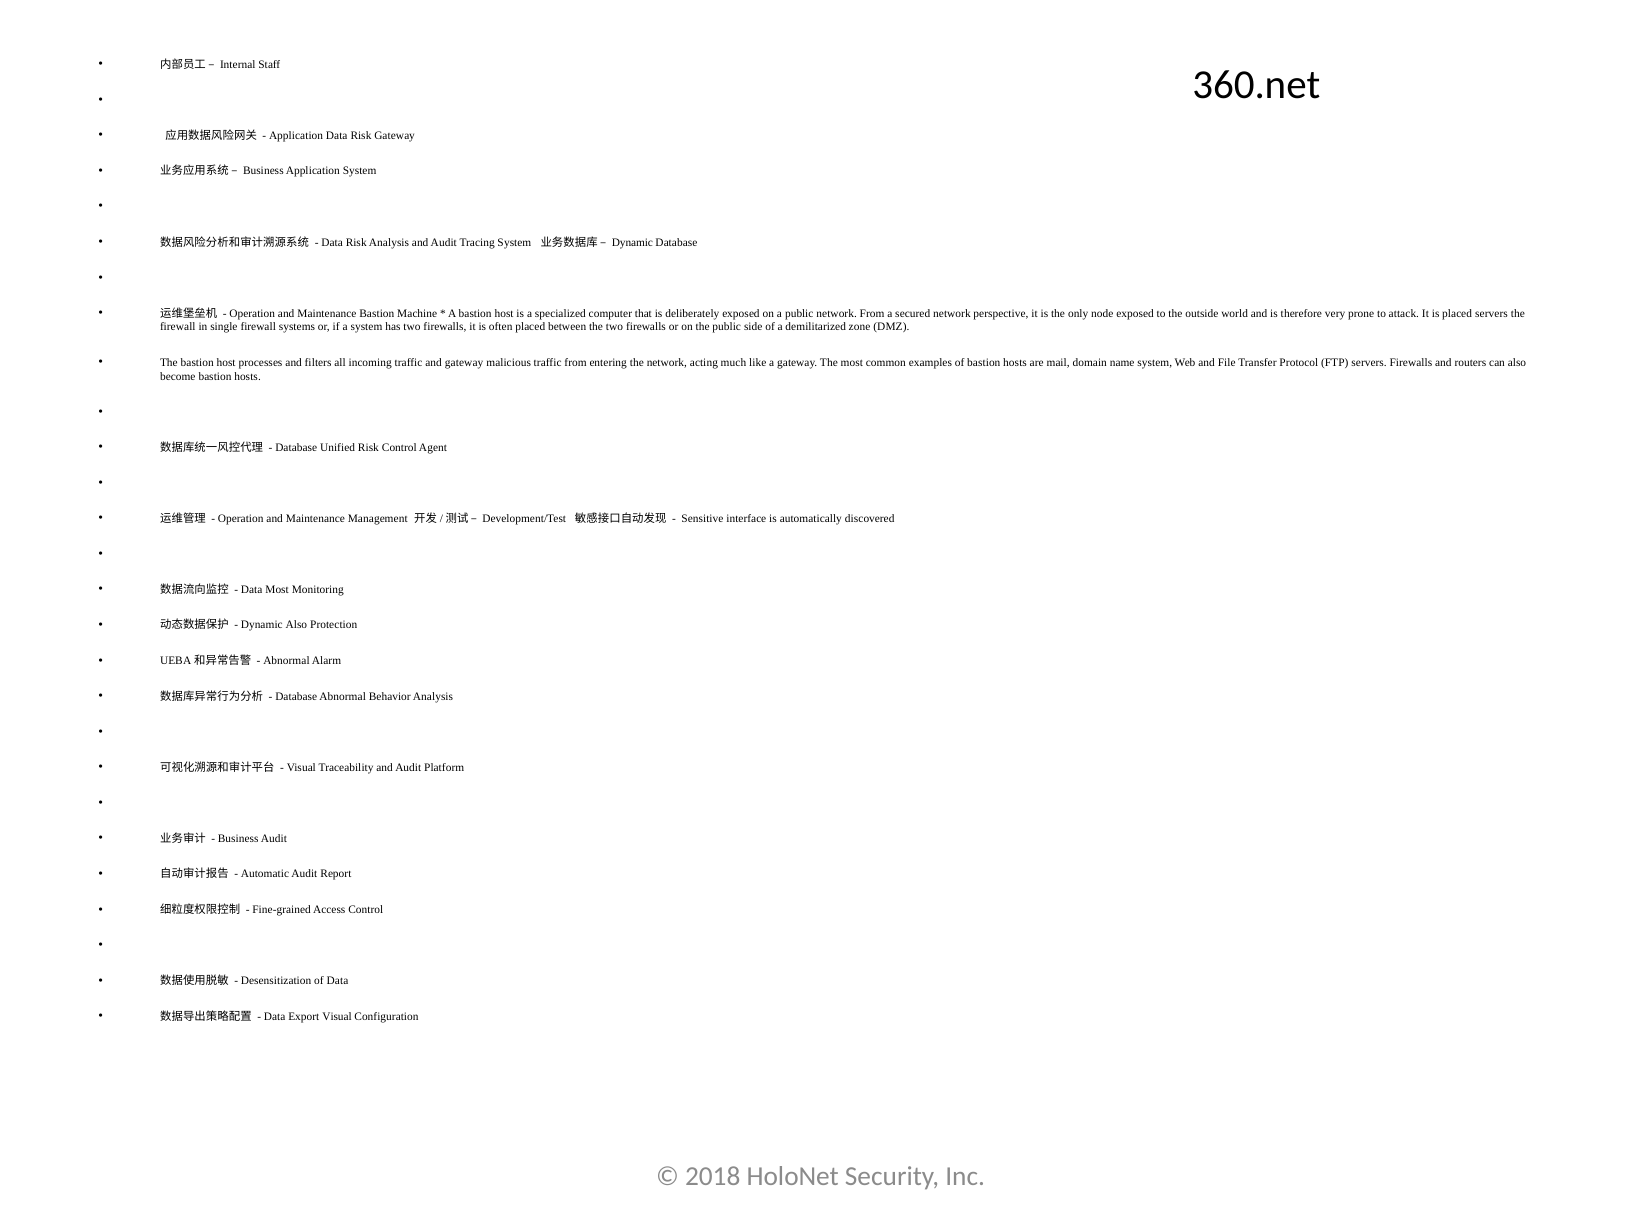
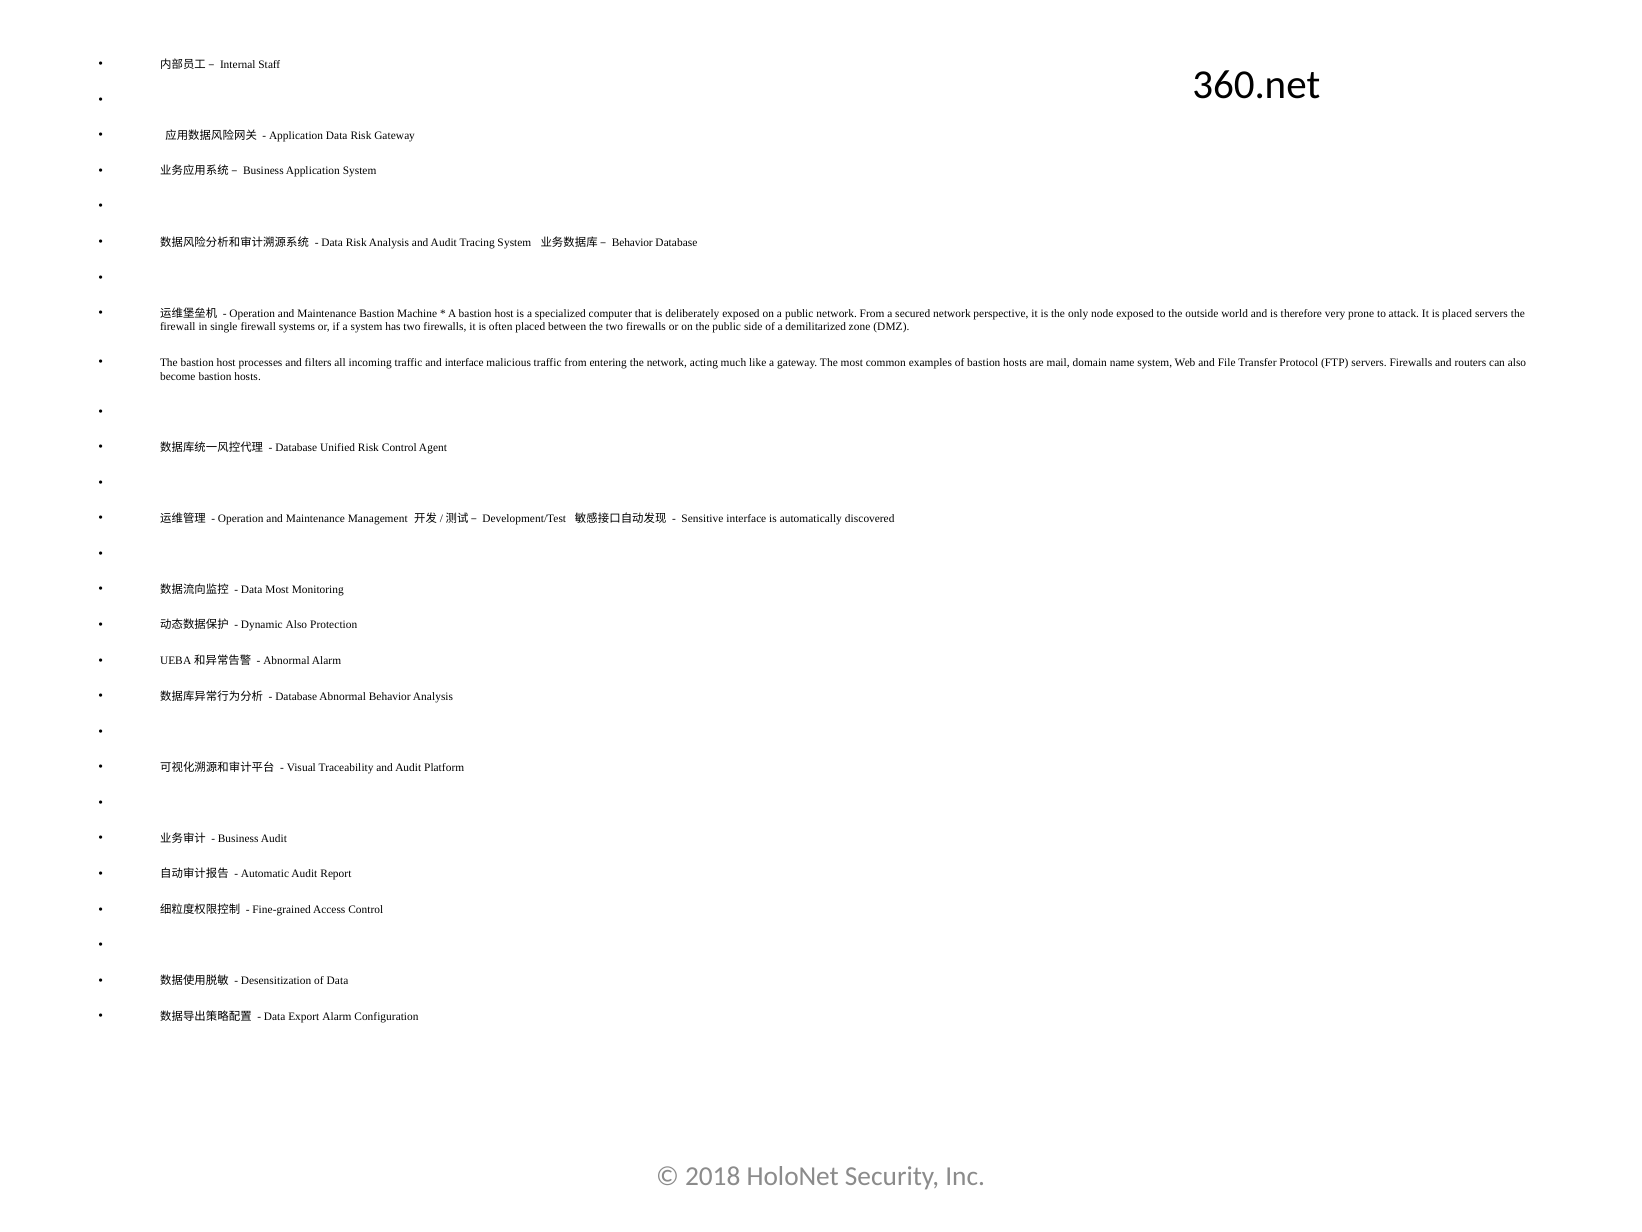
Dynamic at (632, 242): Dynamic -> Behavior
and gateway: gateway -> interface
Export Visual: Visual -> Alarm
